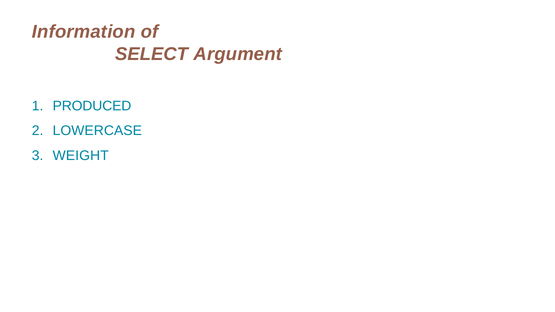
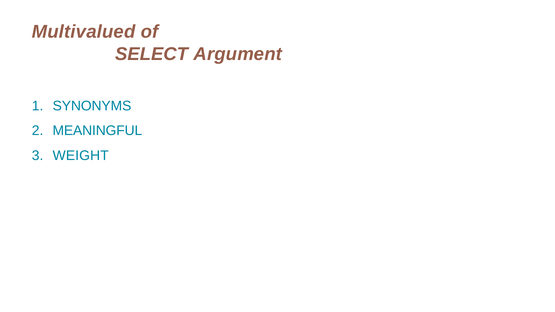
Information: Information -> Multivalued
PRODUCED: PRODUCED -> SYNONYMS
LOWERCASE: LOWERCASE -> MEANINGFUL
